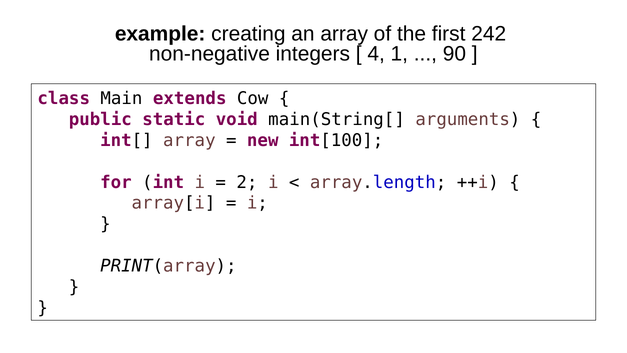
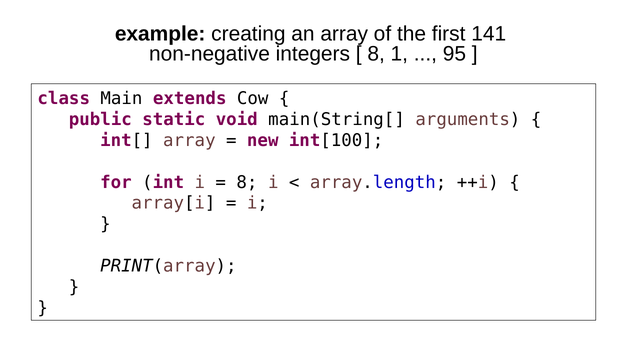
242: 242 -> 141
4 at (376, 54): 4 -> 8
90: 90 -> 95
2 at (247, 182): 2 -> 8
